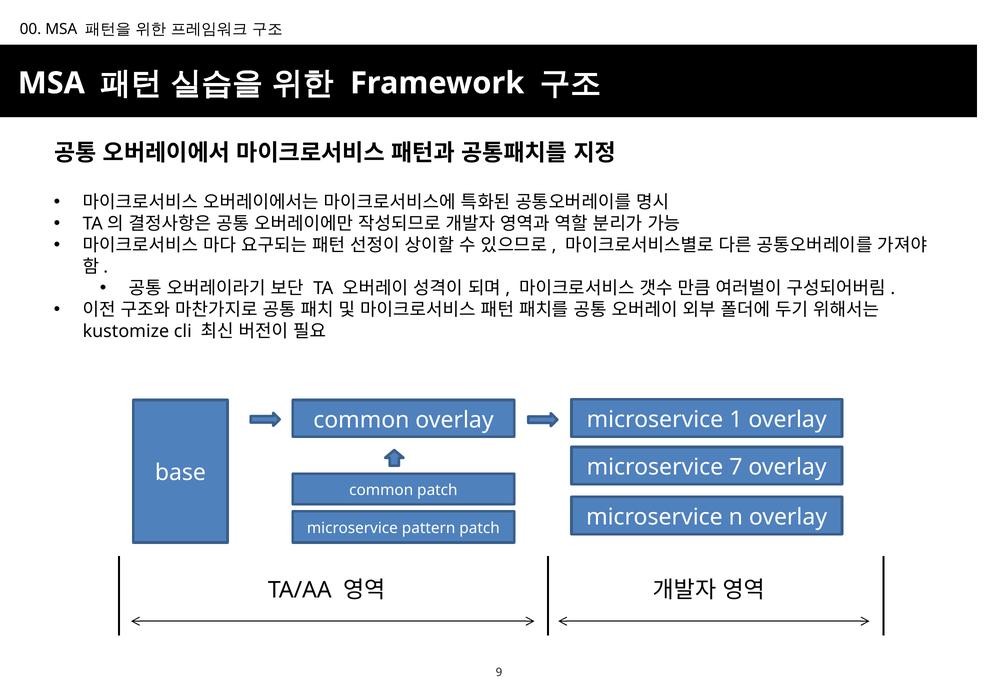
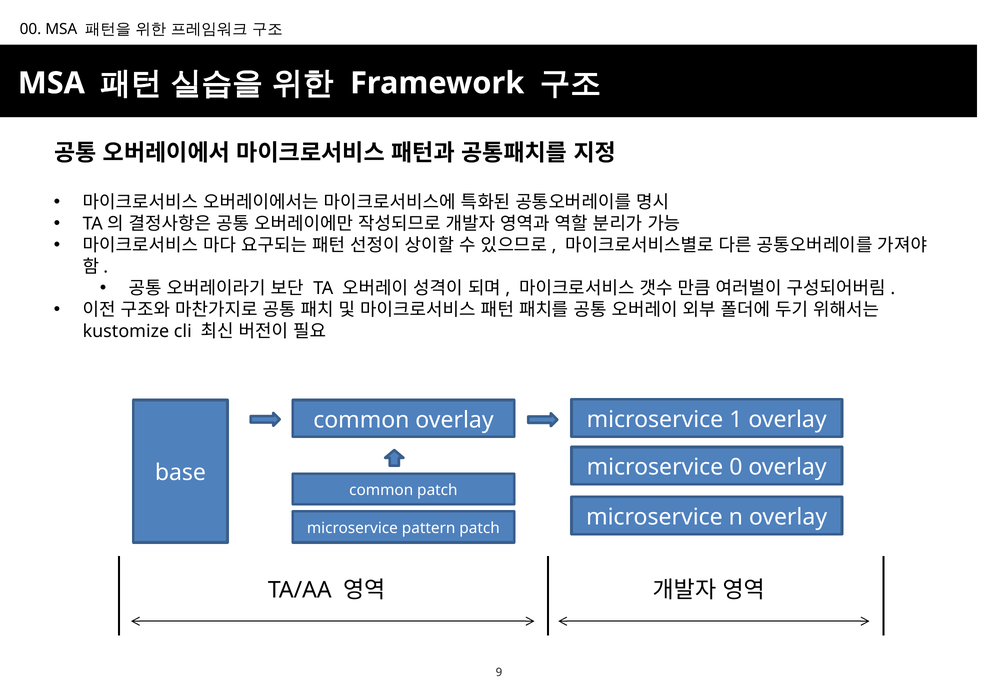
7: 7 -> 0
